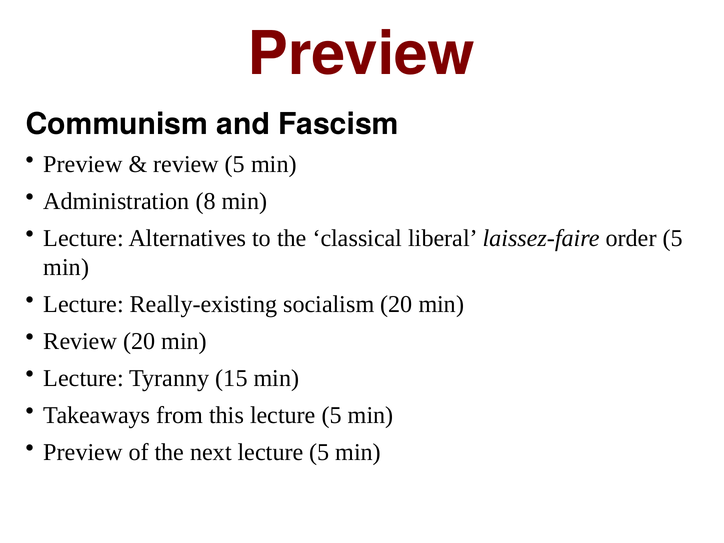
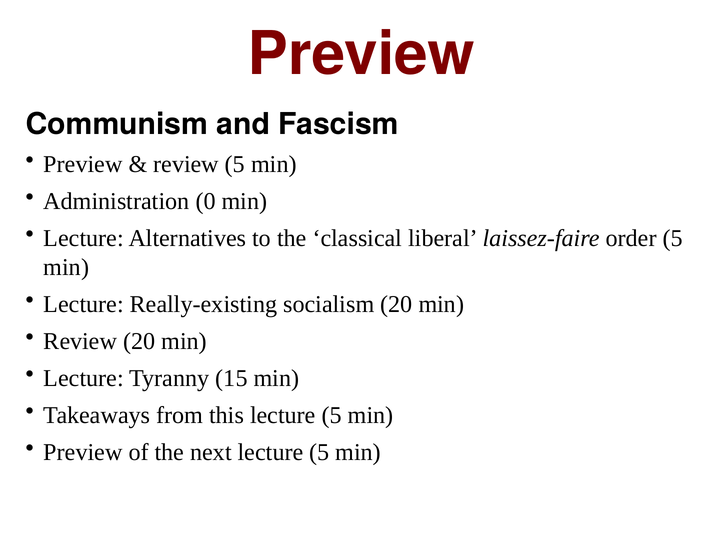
8: 8 -> 0
